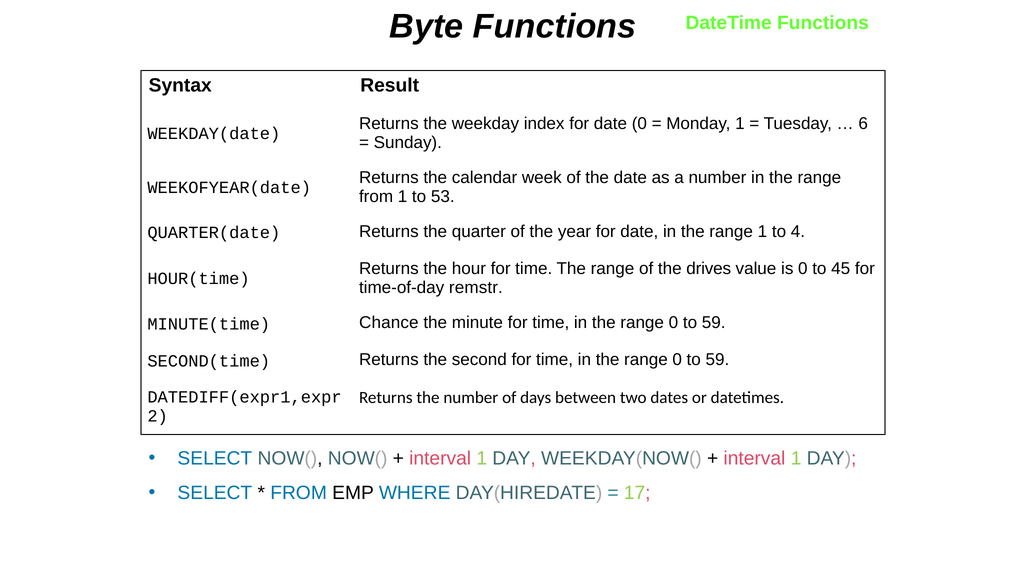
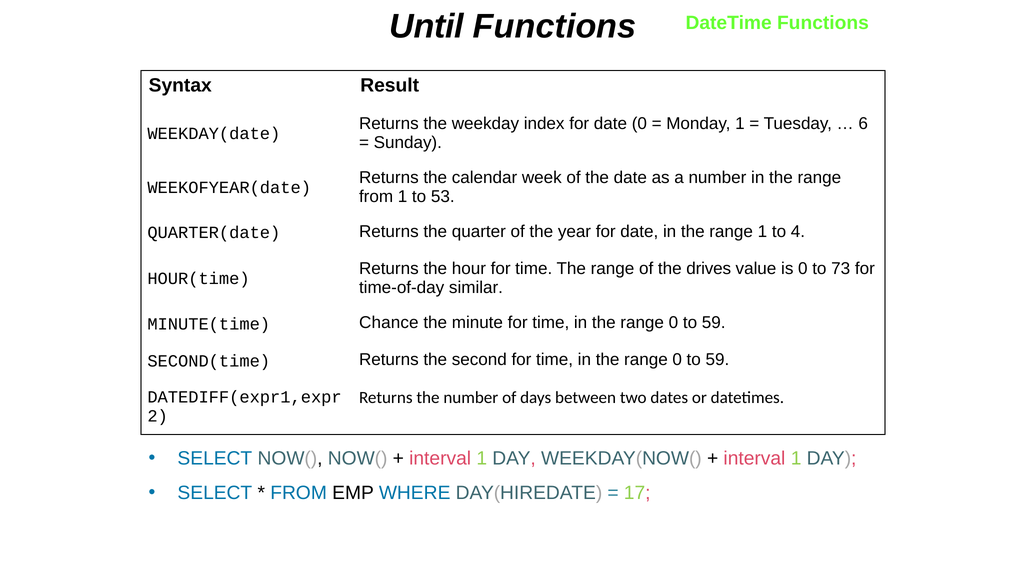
Byte: Byte -> Until
45: 45 -> 73
remstr: remstr -> similar
